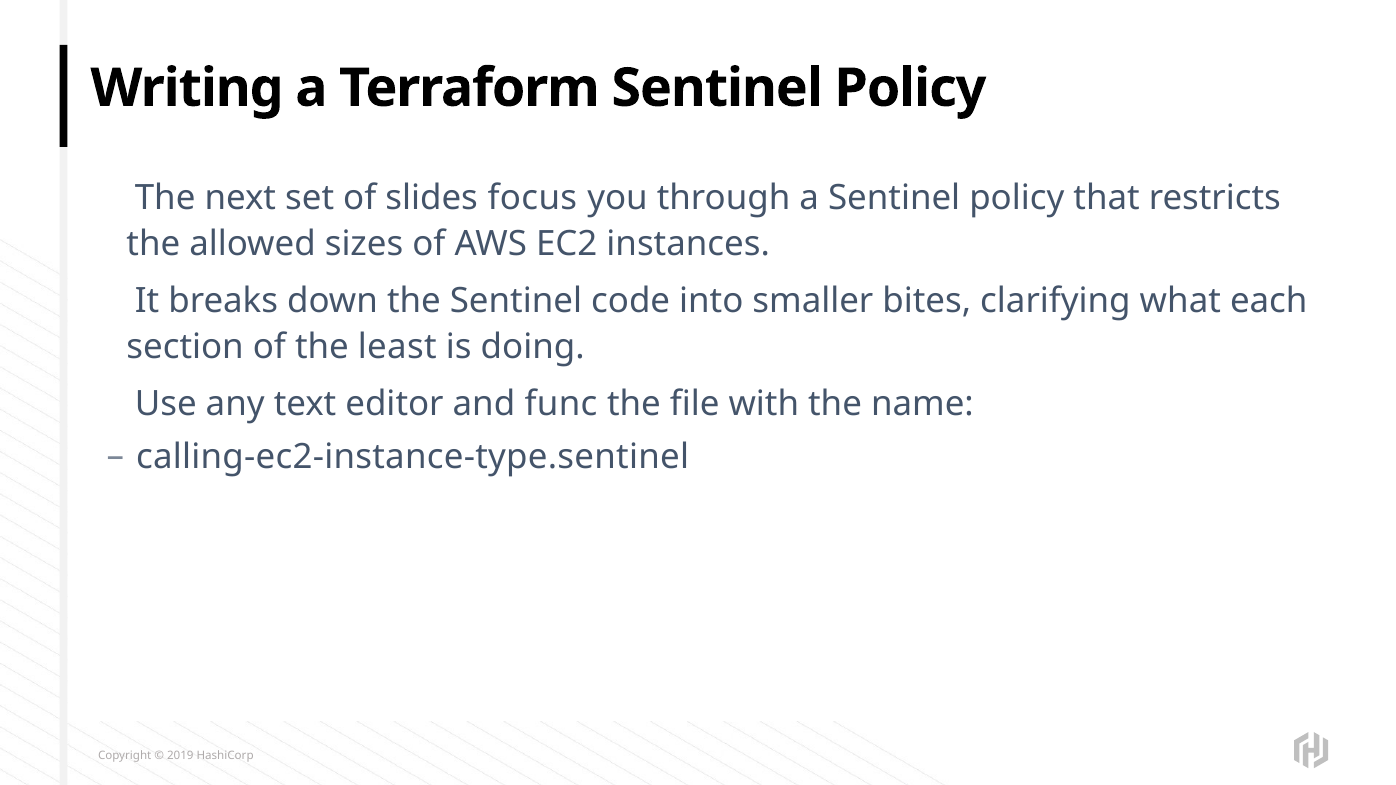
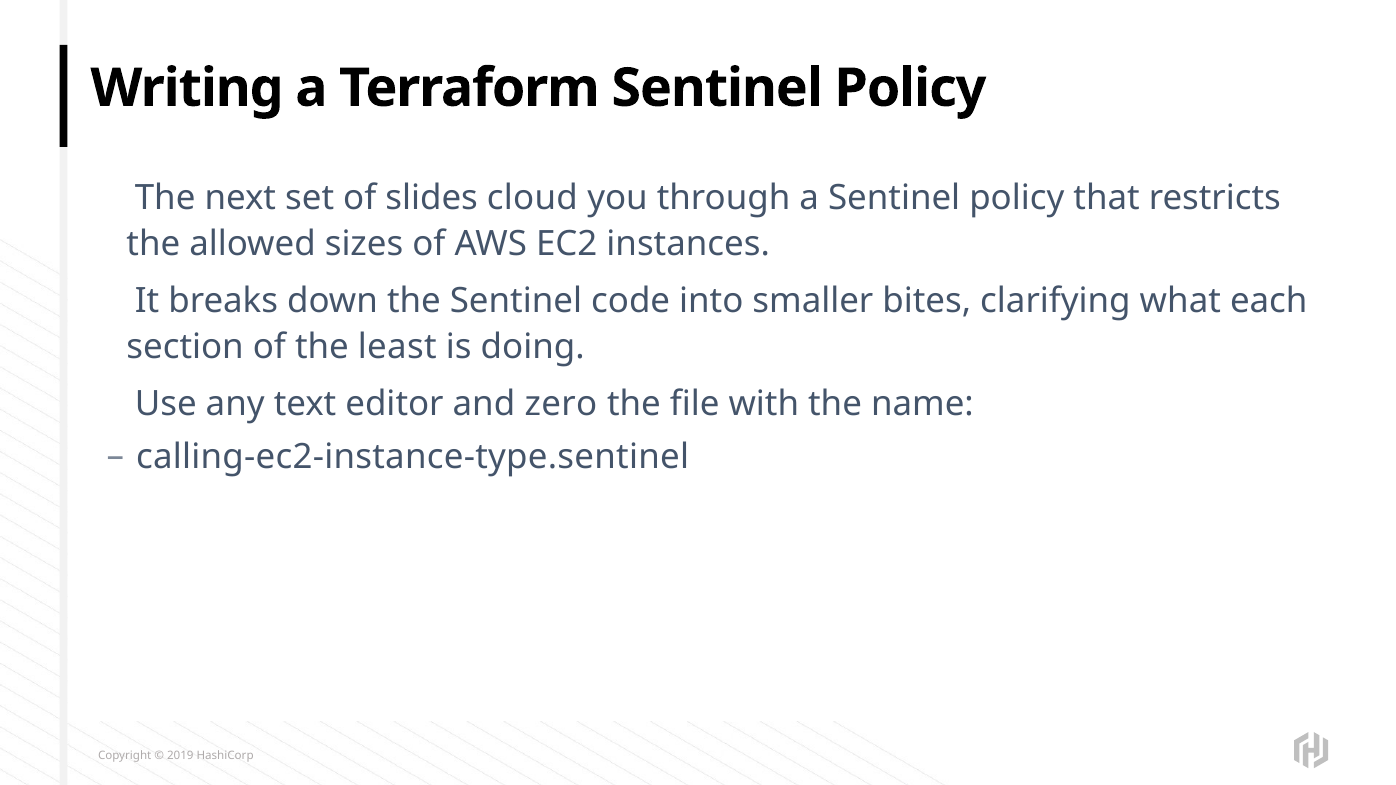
focus: focus -> cloud
func: func -> zero
